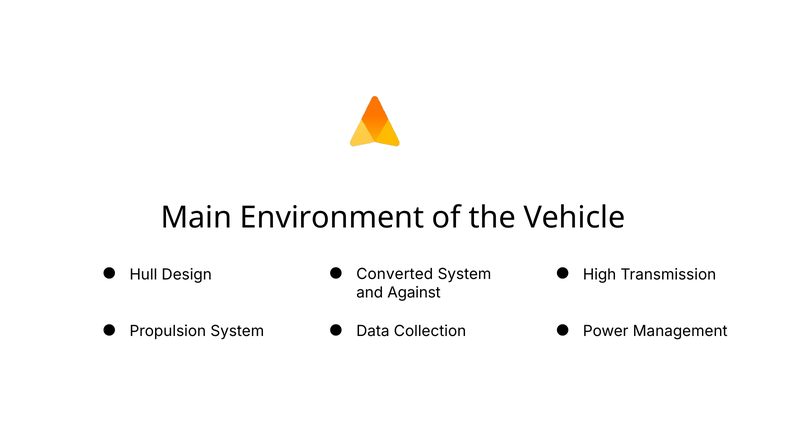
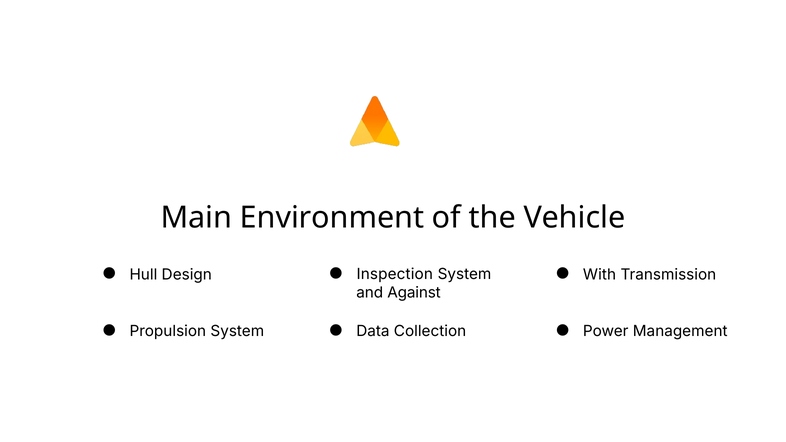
Converted: Converted -> Inspection
High: High -> With
